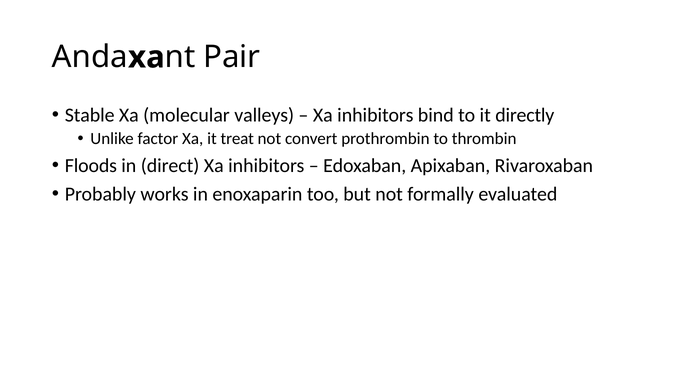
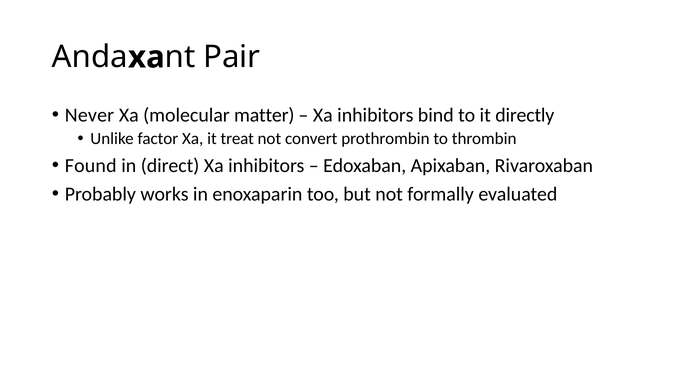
Stable: Stable -> Never
valleys: valleys -> matter
Floods: Floods -> Found
